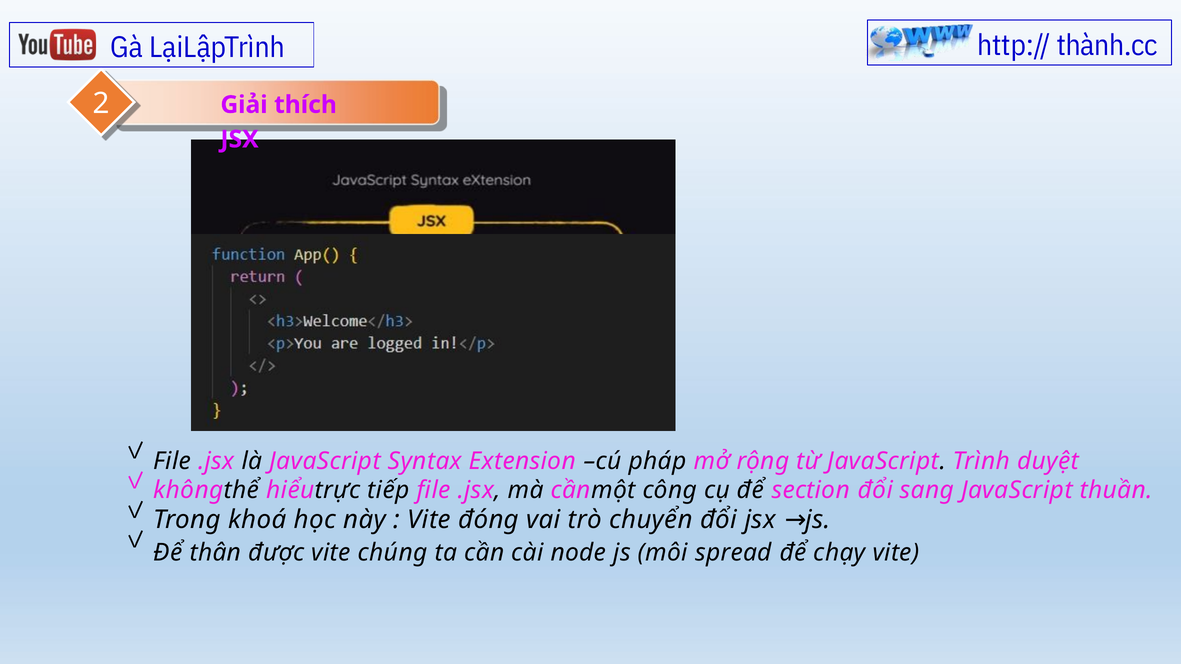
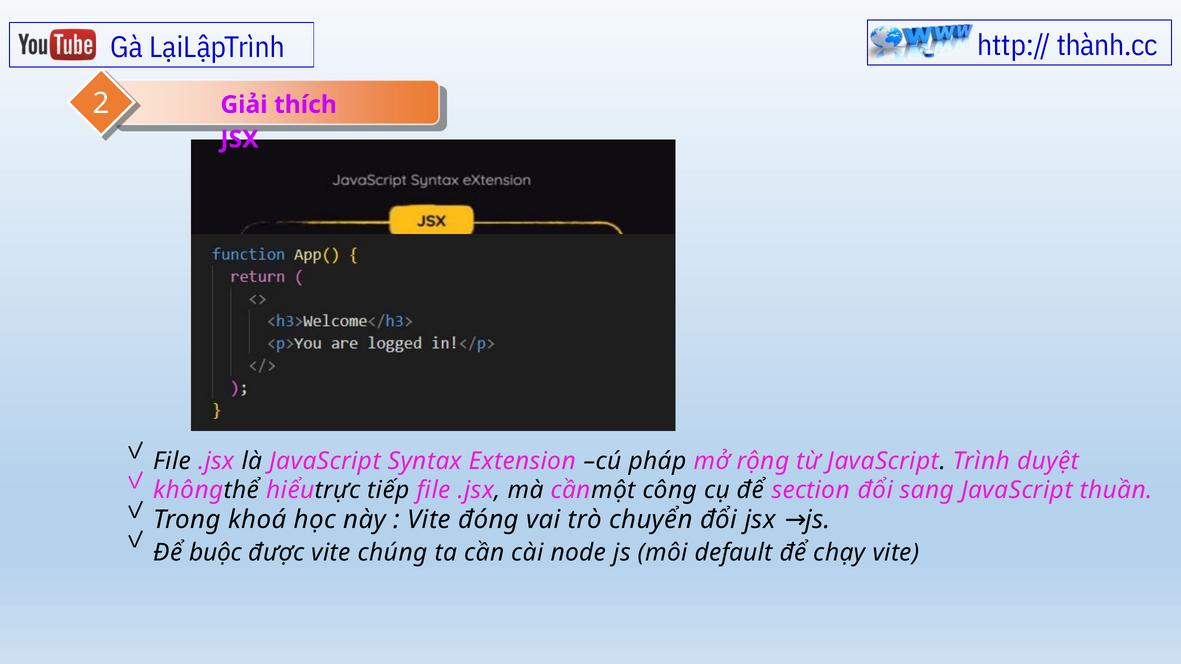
thân: thân -> buộc
spread: spread -> default
